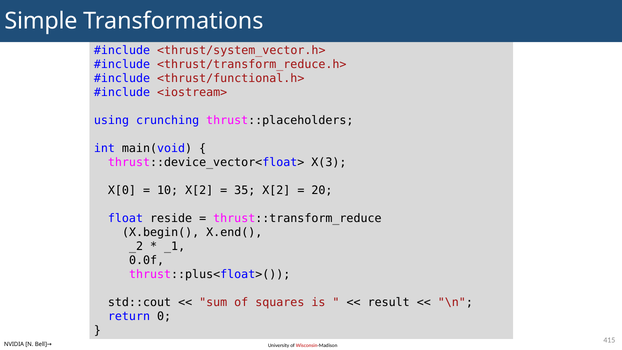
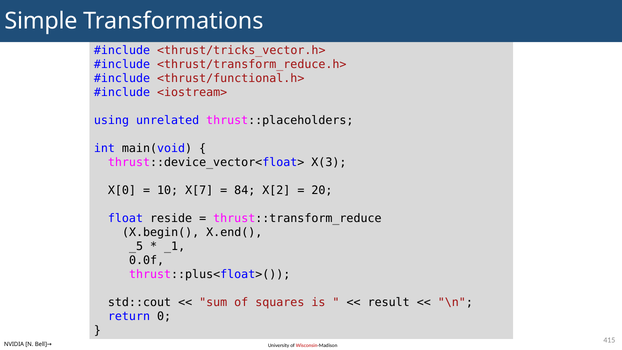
<thrust/system_vector.h>: <thrust/system_vector.h> -> <thrust/tricks_vector.h>
crunching: crunching -> unrelated
10 X[2: X[2 -> X[7
35: 35 -> 84
_2: _2 -> _5
